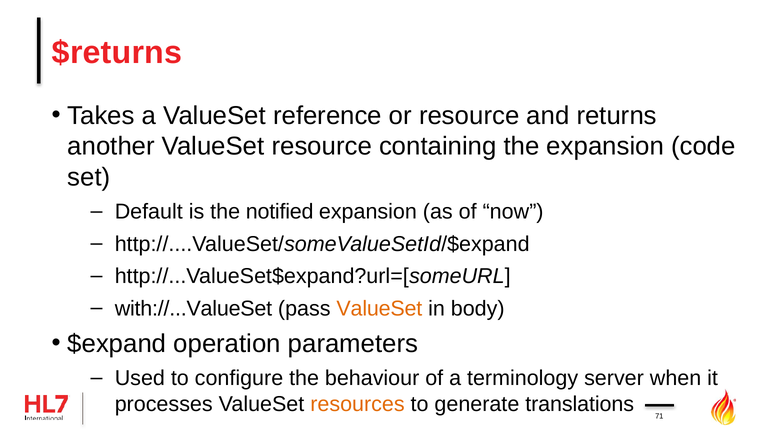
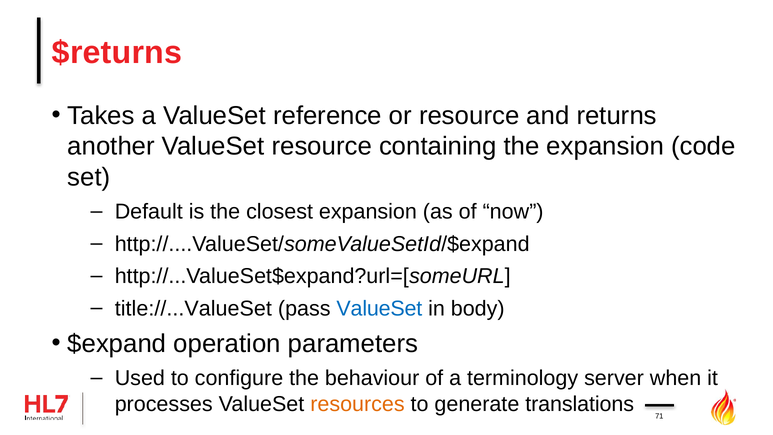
notified: notified -> closest
with://...ValueSet: with://...ValueSet -> title://...ValueSet
ValueSet at (379, 308) colour: orange -> blue
